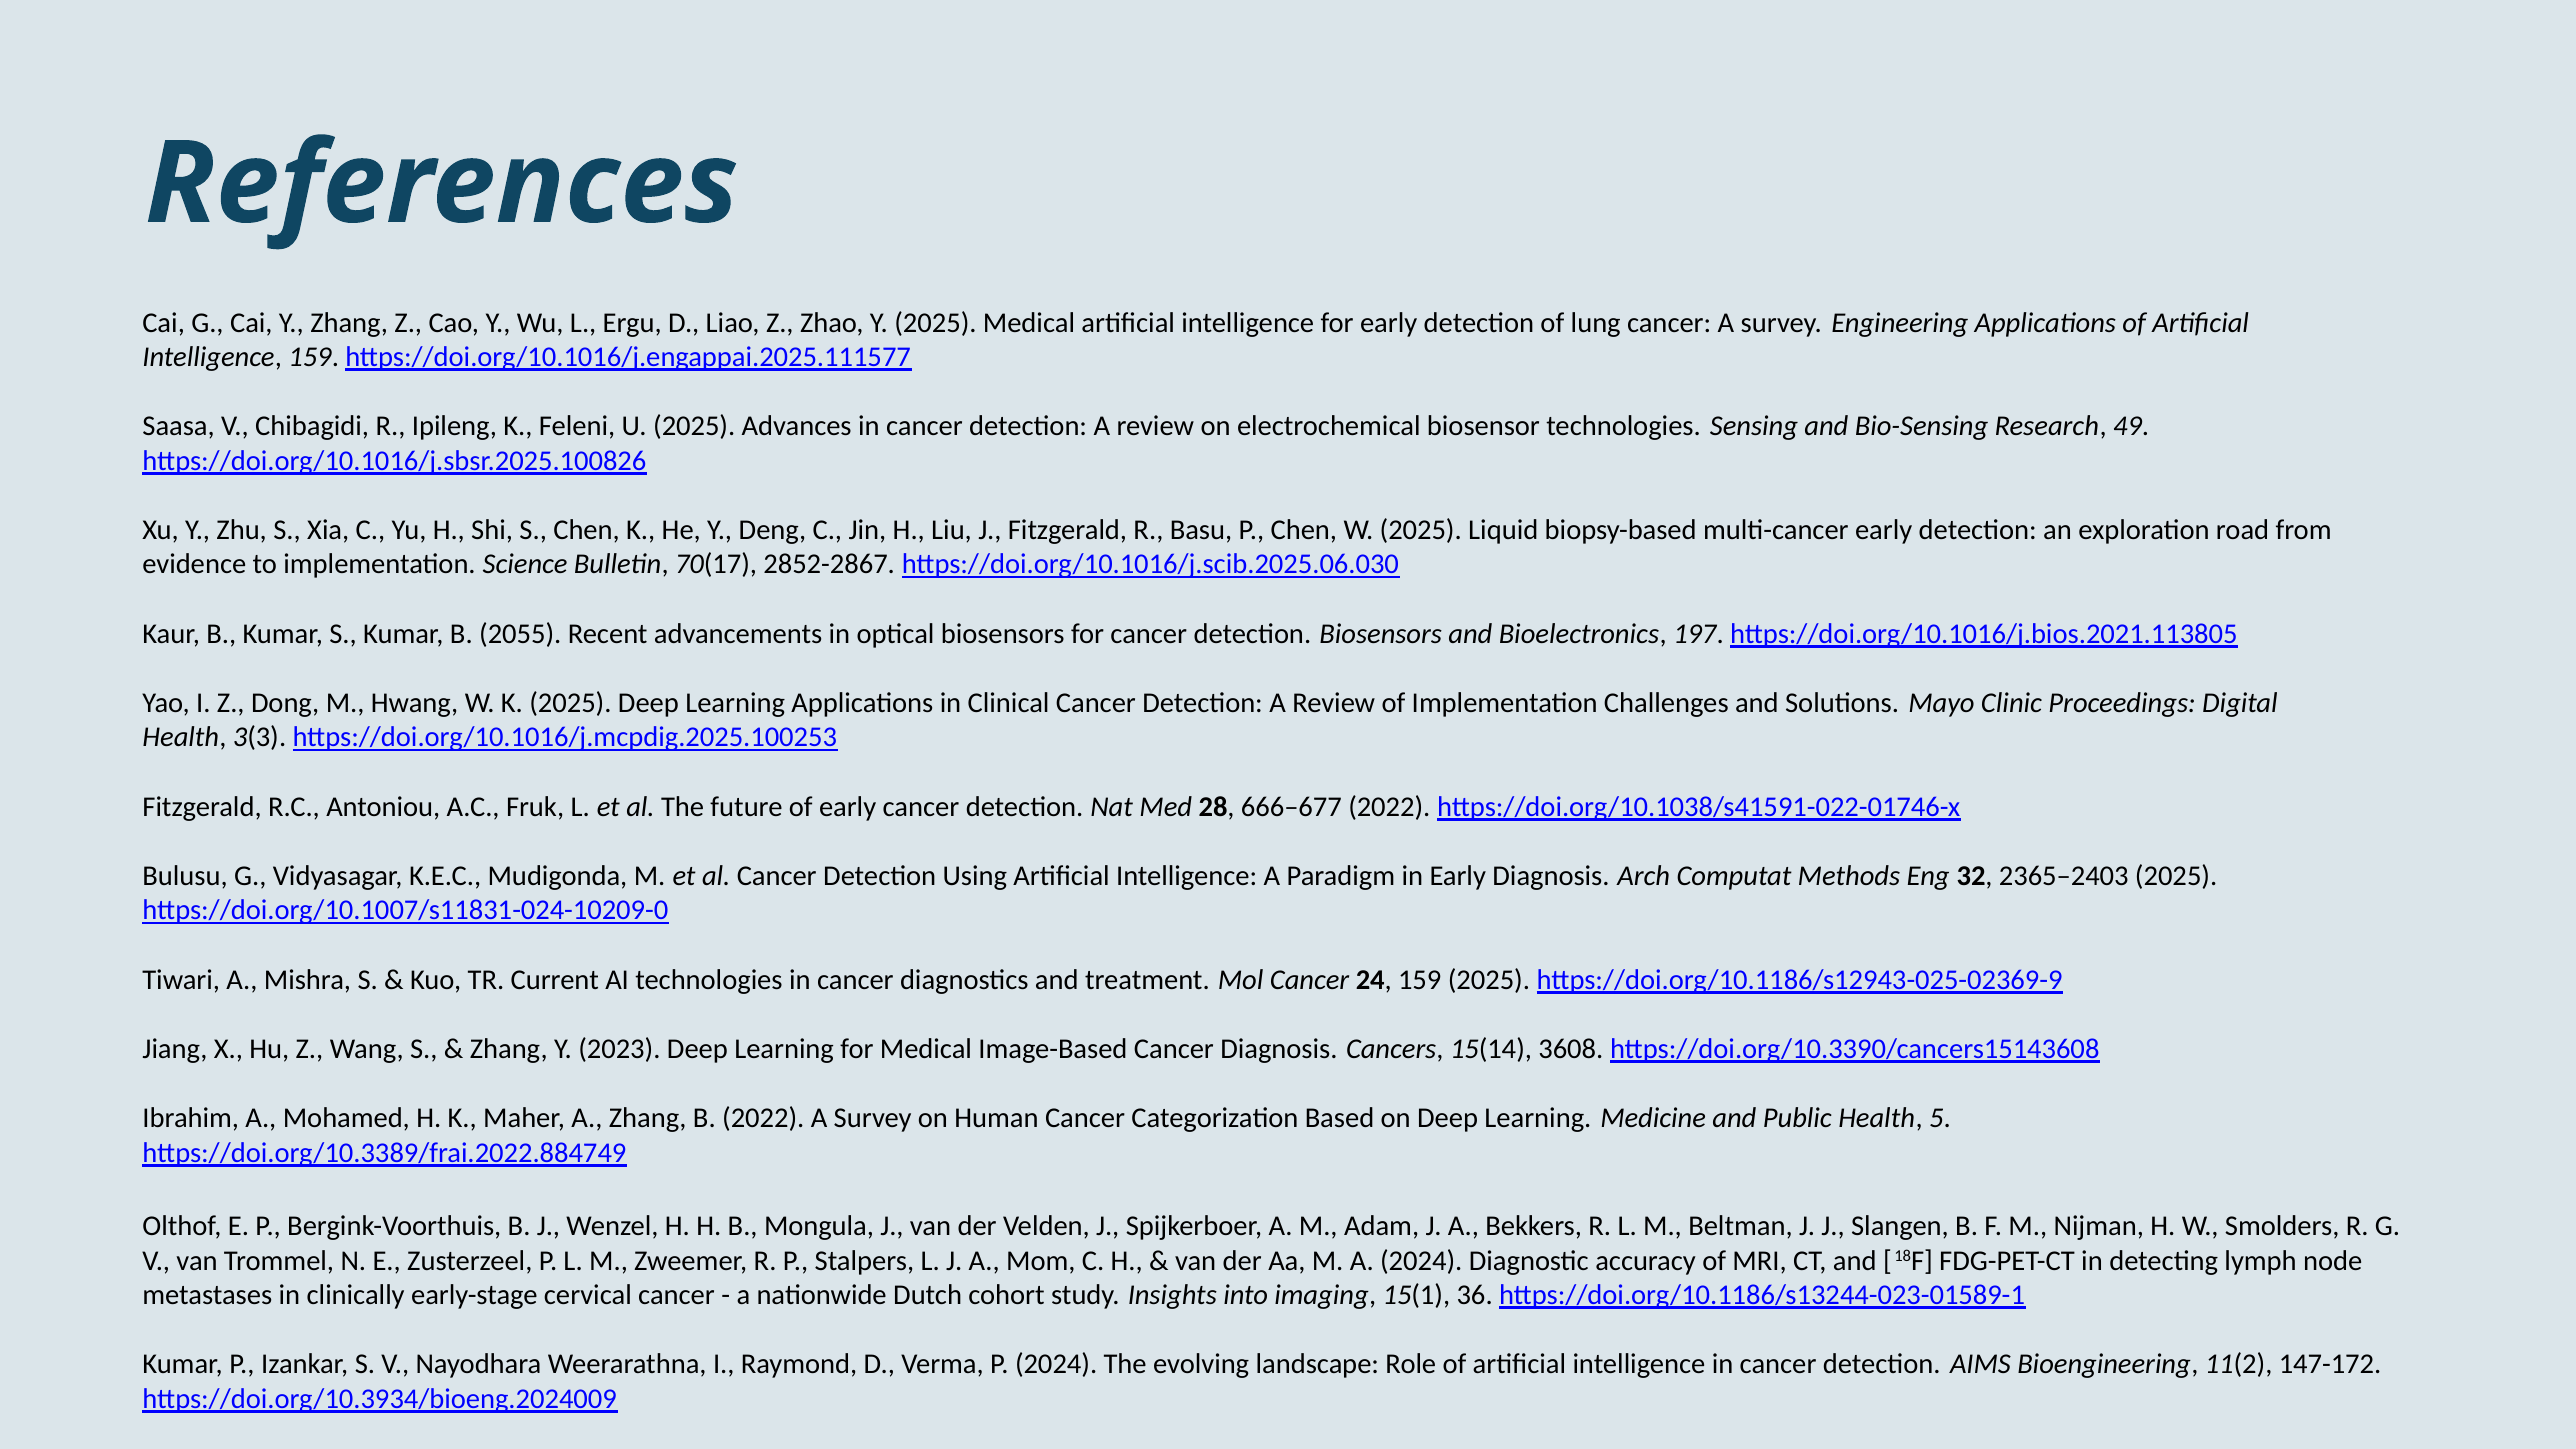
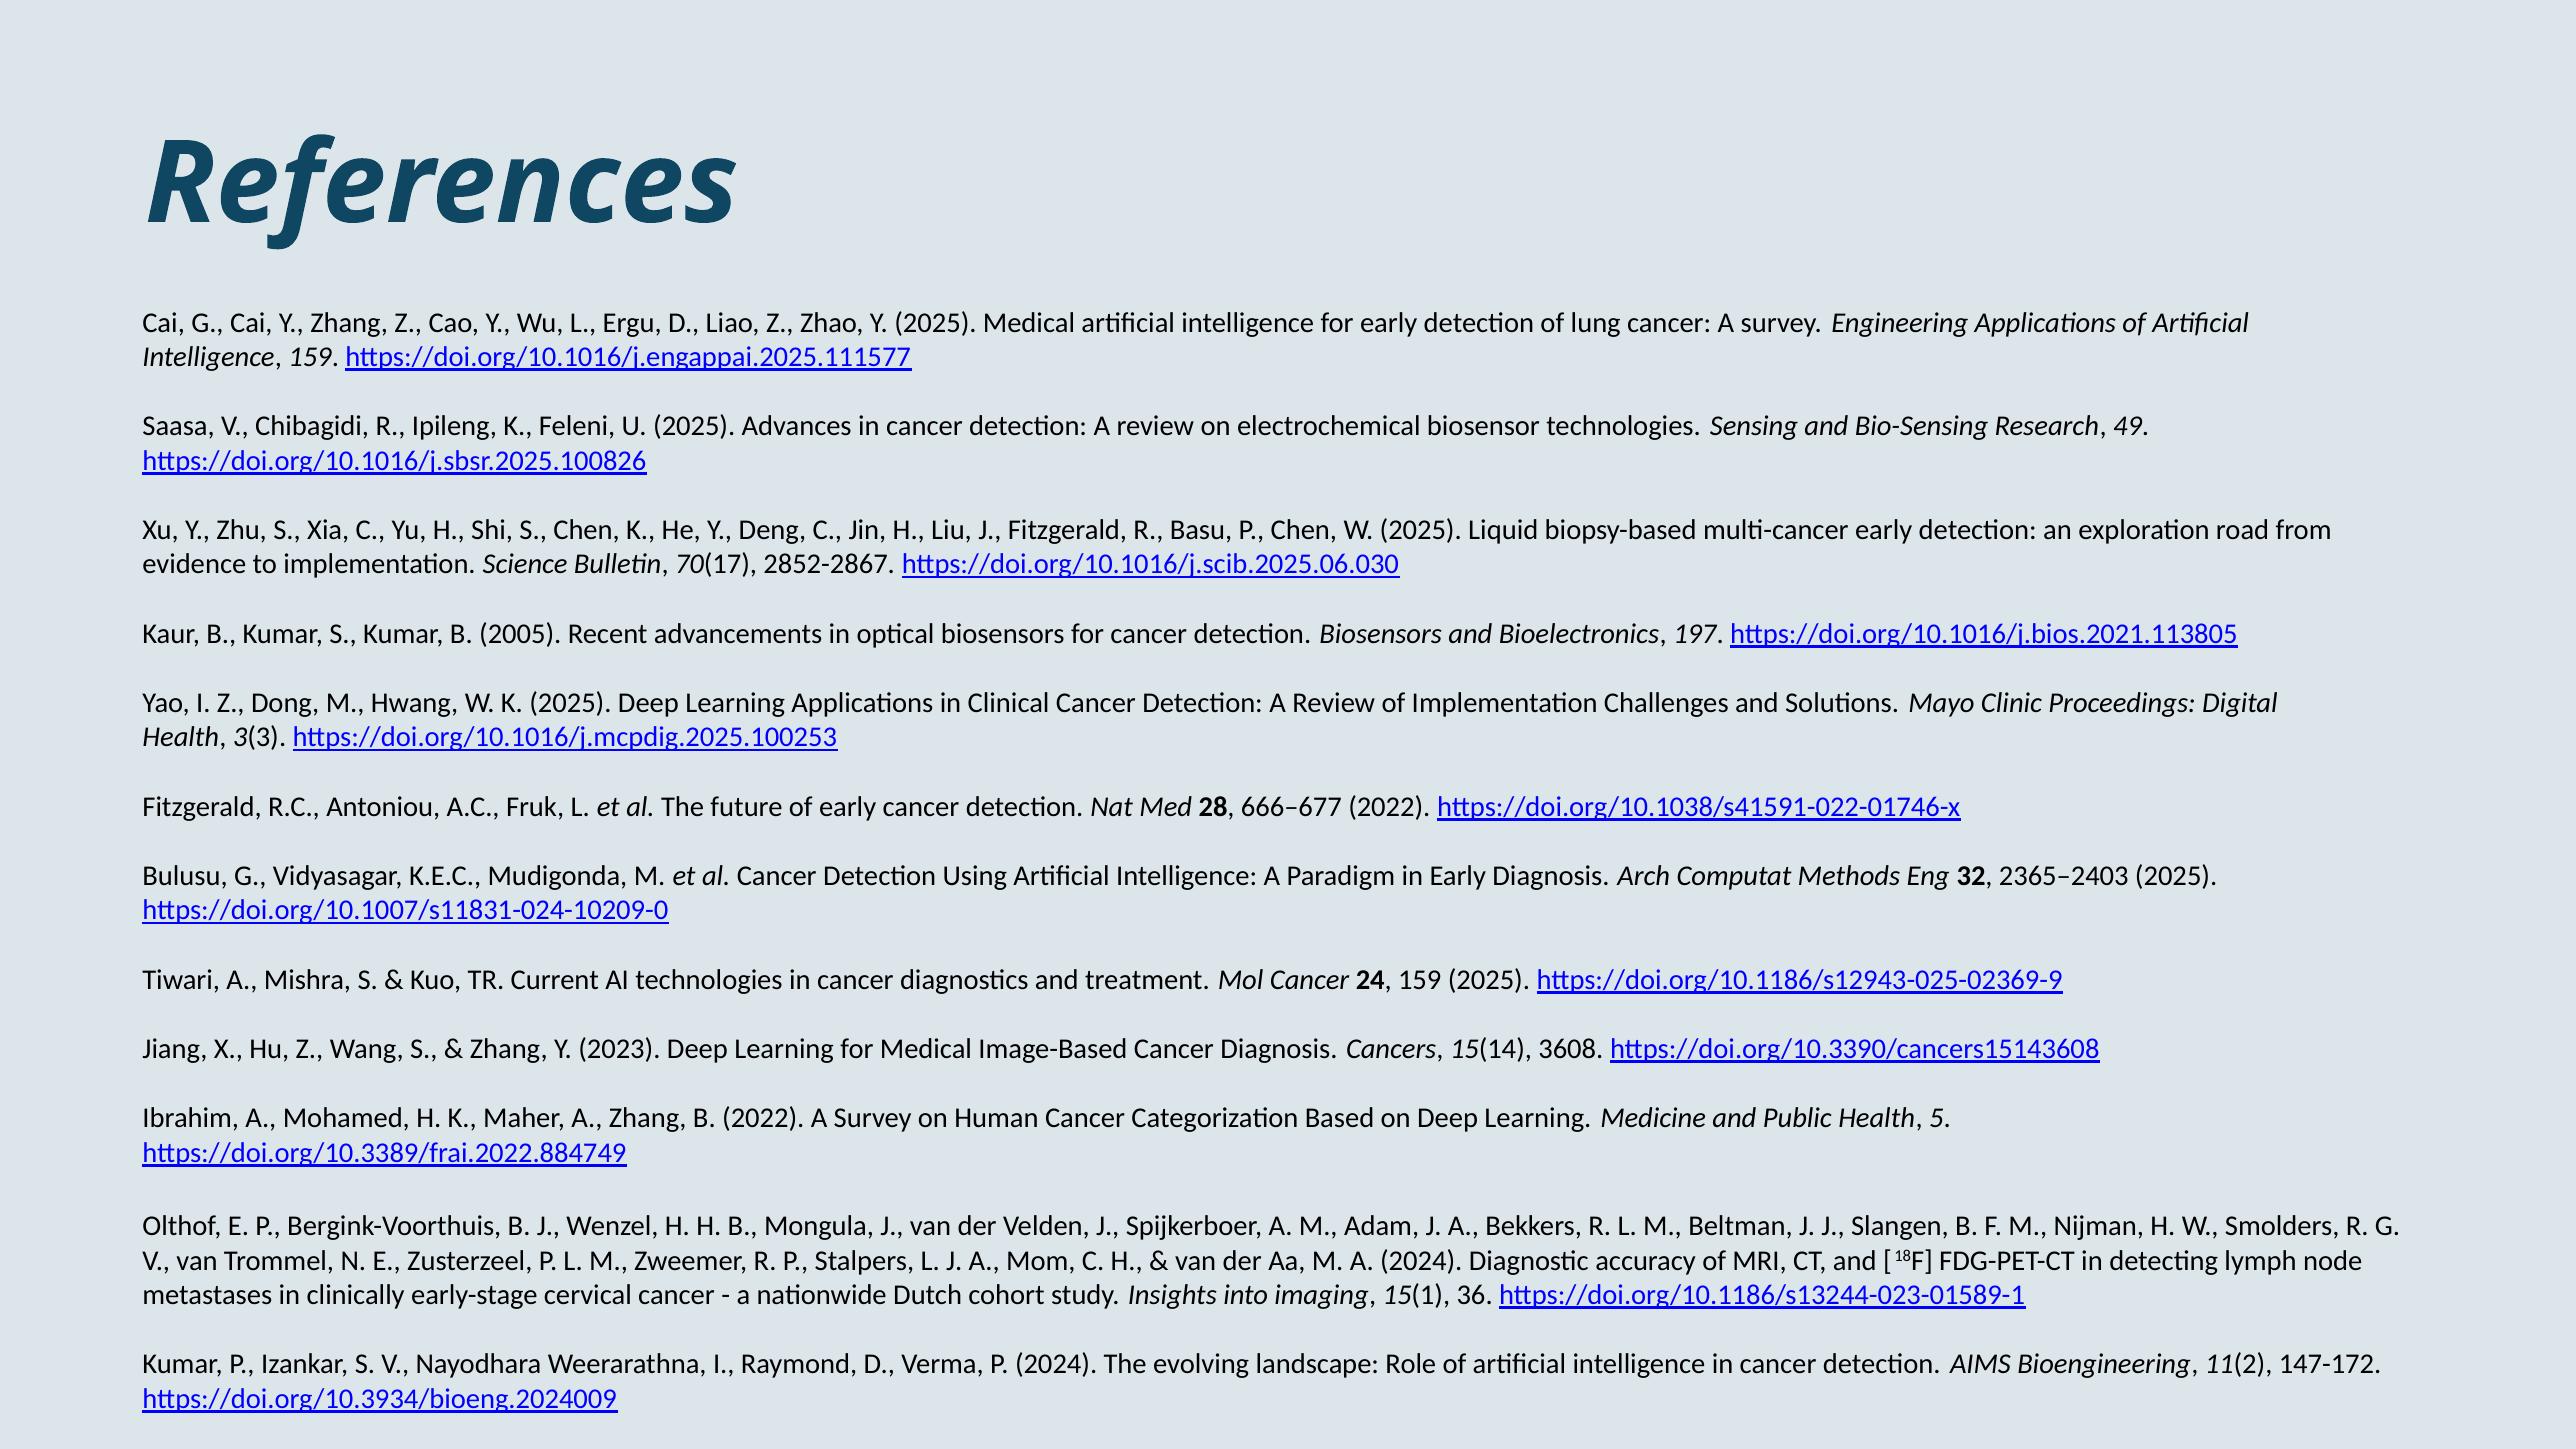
2055: 2055 -> 2005
